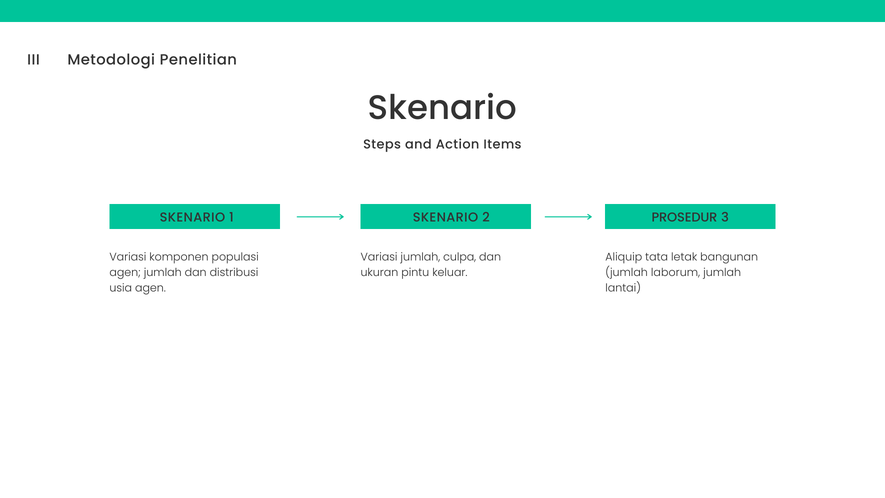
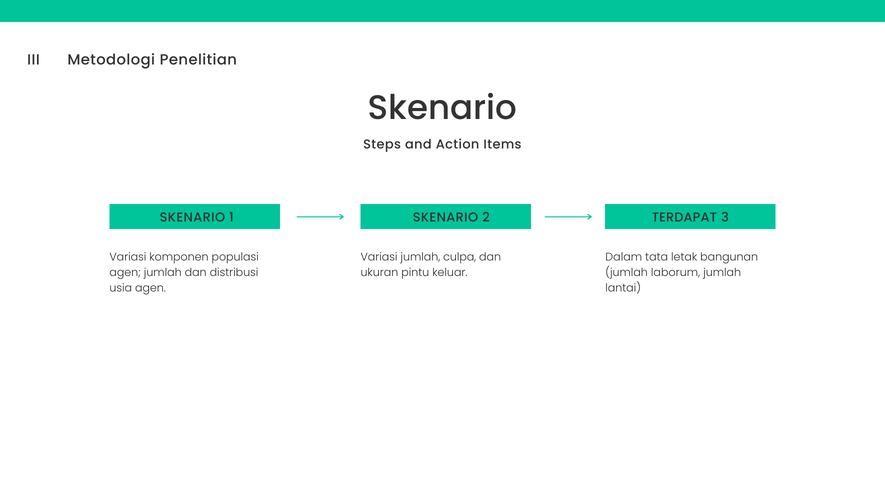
PROSEDUR: PROSEDUR -> TERDAPAT
Aliquip: Aliquip -> Dalam
